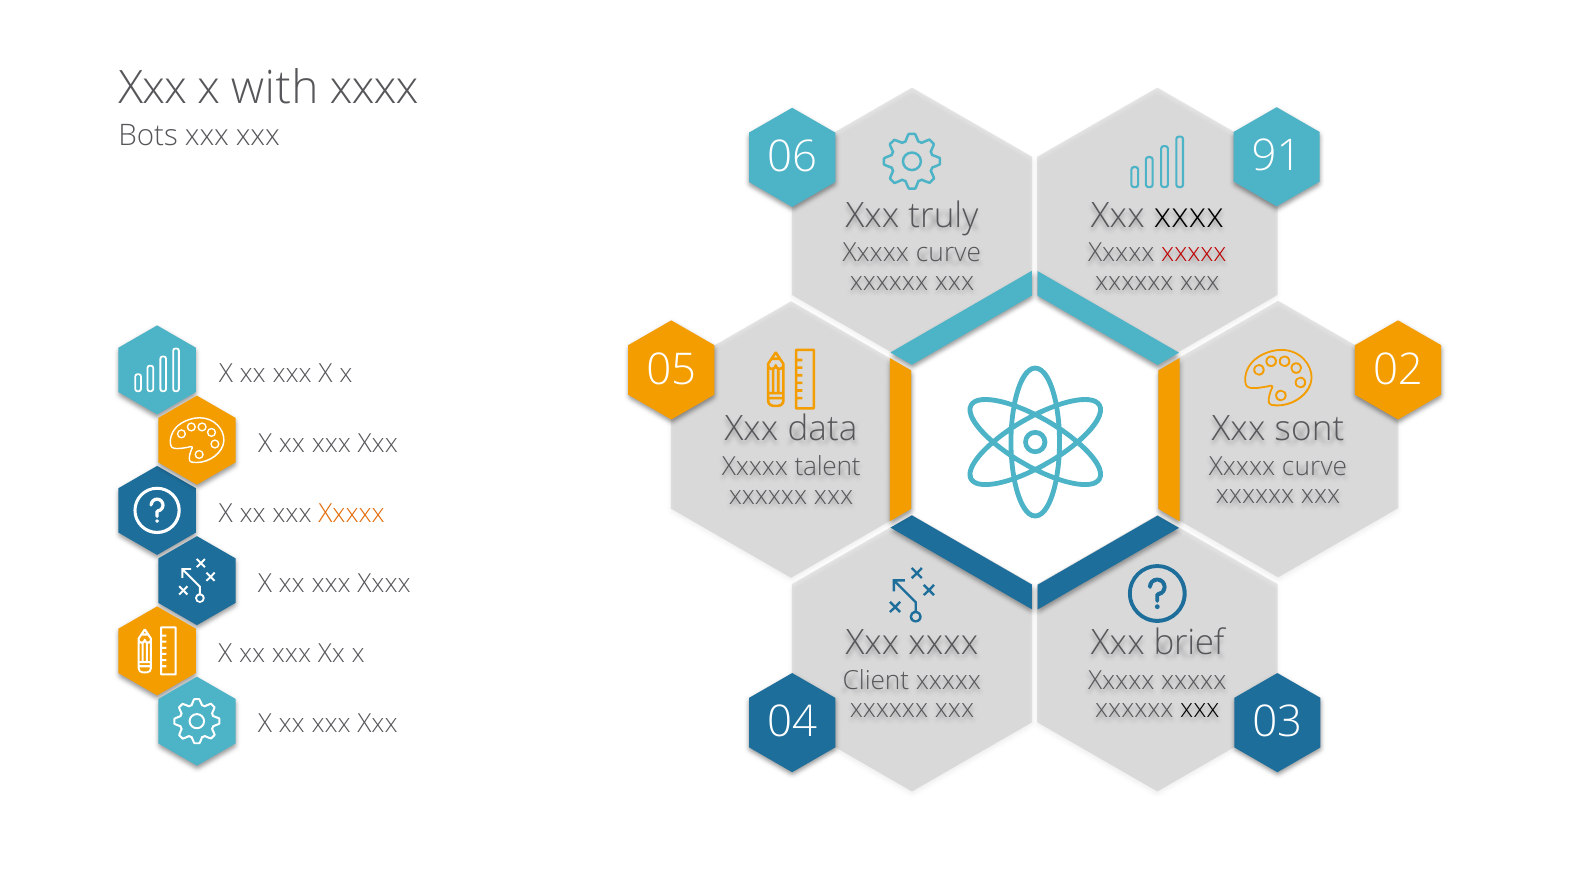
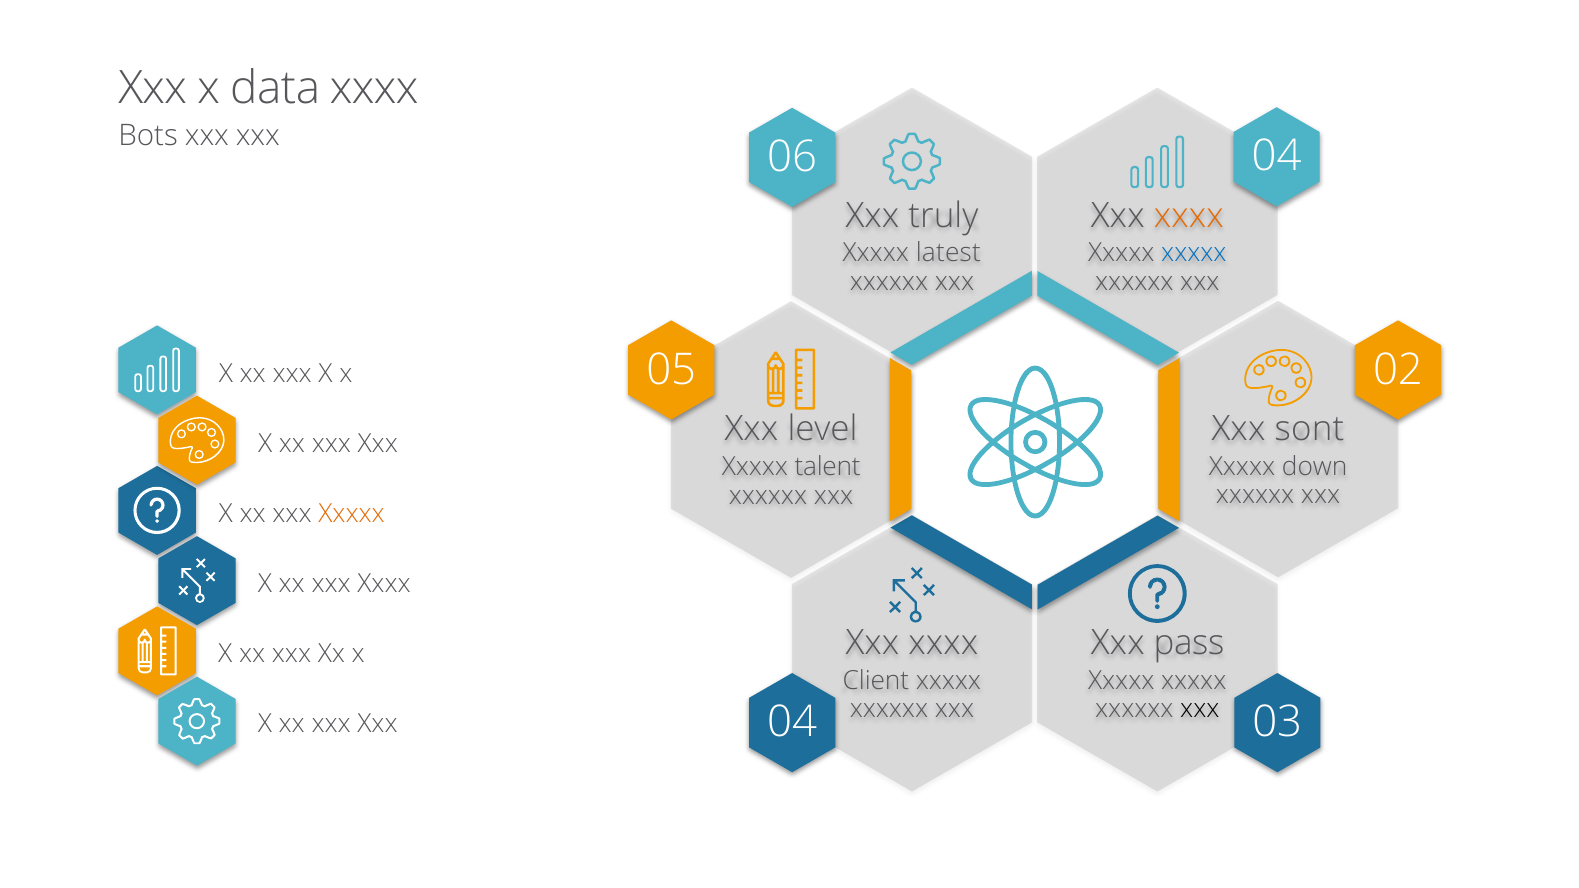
with: with -> data
06 91: 91 -> 04
xxxx at (1189, 216) colour: black -> orange
curve at (948, 253): curve -> latest
xxxxx at (1194, 253) colour: red -> blue
data: data -> level
curve at (1315, 467): curve -> down
brief: brief -> pass
